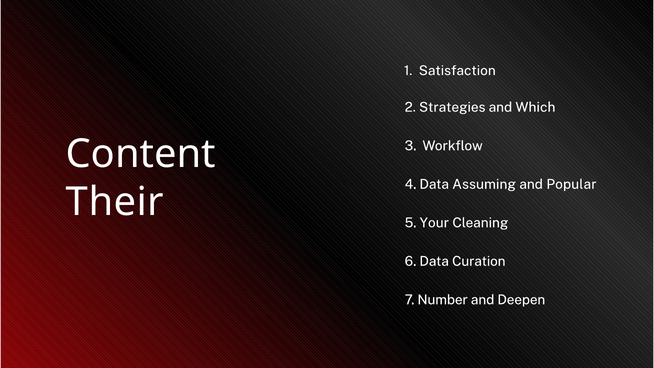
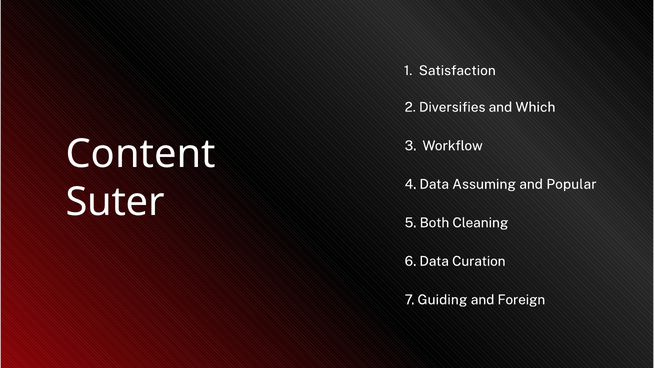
Strategies: Strategies -> Diversifies
Their: Their -> Suter
Your: Your -> Both
Number: Number -> Guiding
Deepen: Deepen -> Foreign
